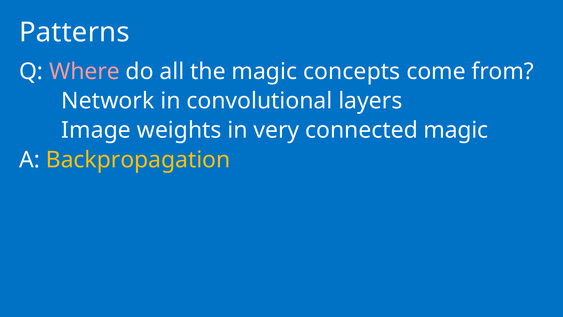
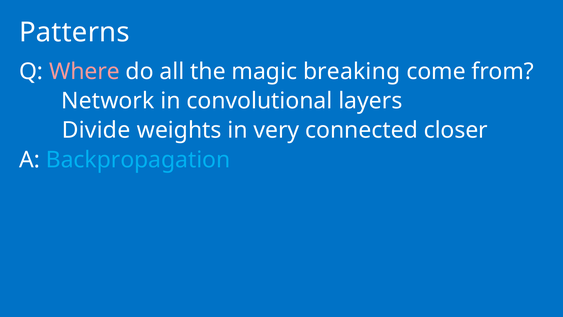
concepts: concepts -> breaking
Image: Image -> Divide
connected magic: magic -> closer
Backpropagation colour: yellow -> light blue
